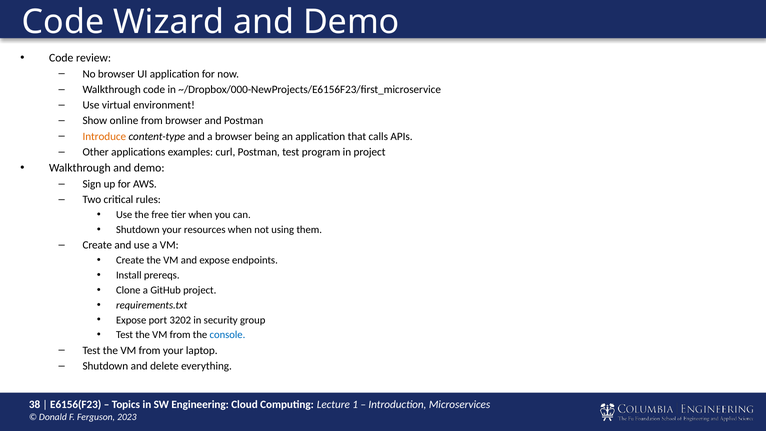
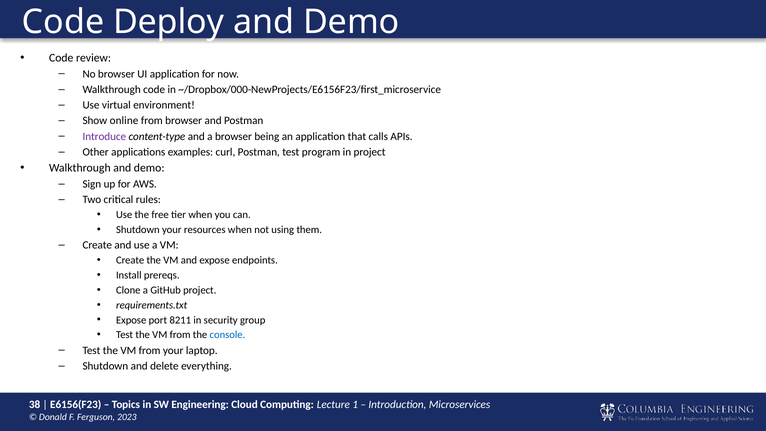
Wizard: Wizard -> Deploy
Introduce colour: orange -> purple
3202: 3202 -> 8211
